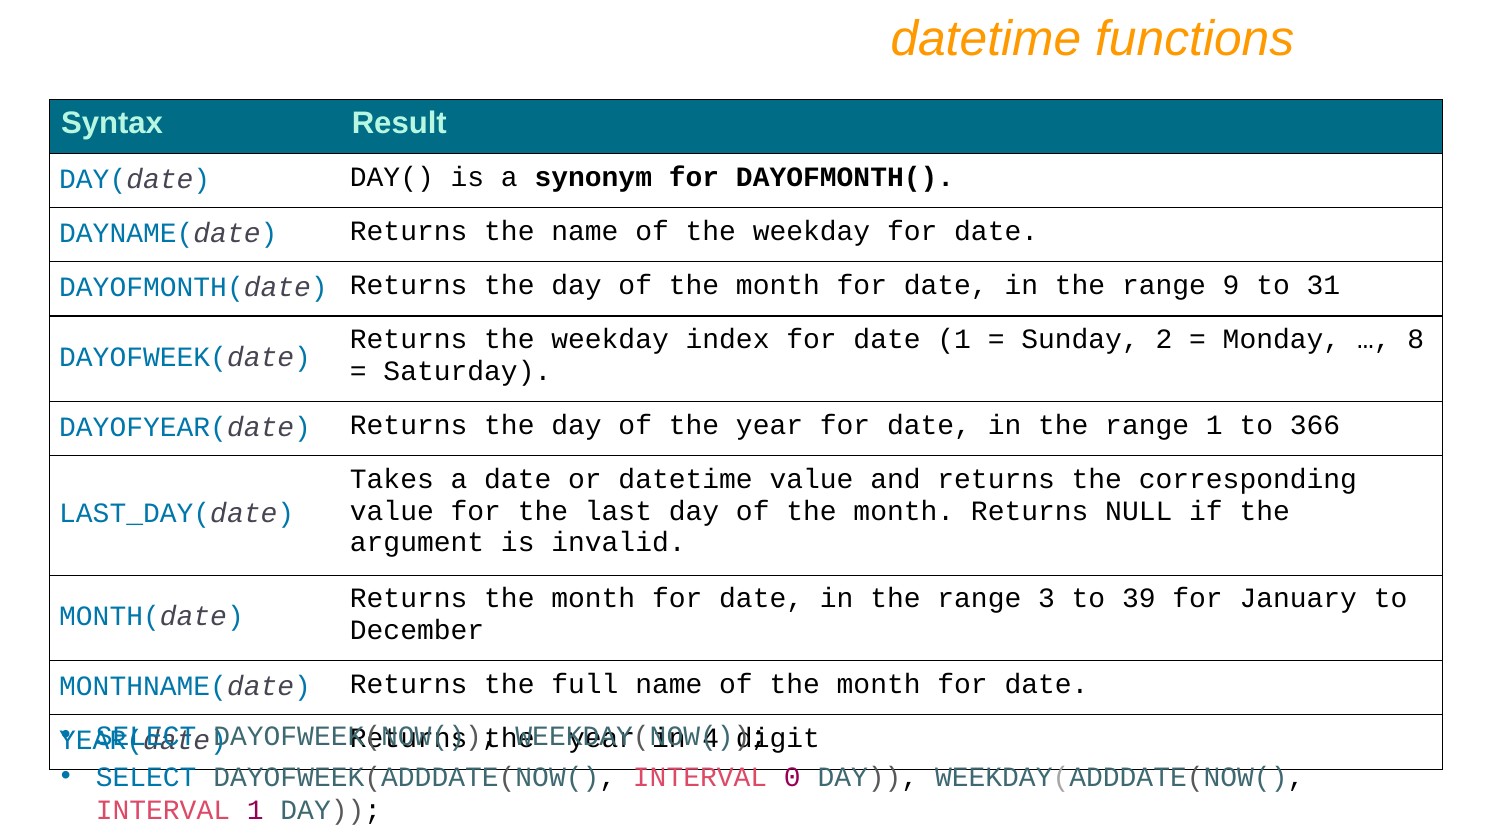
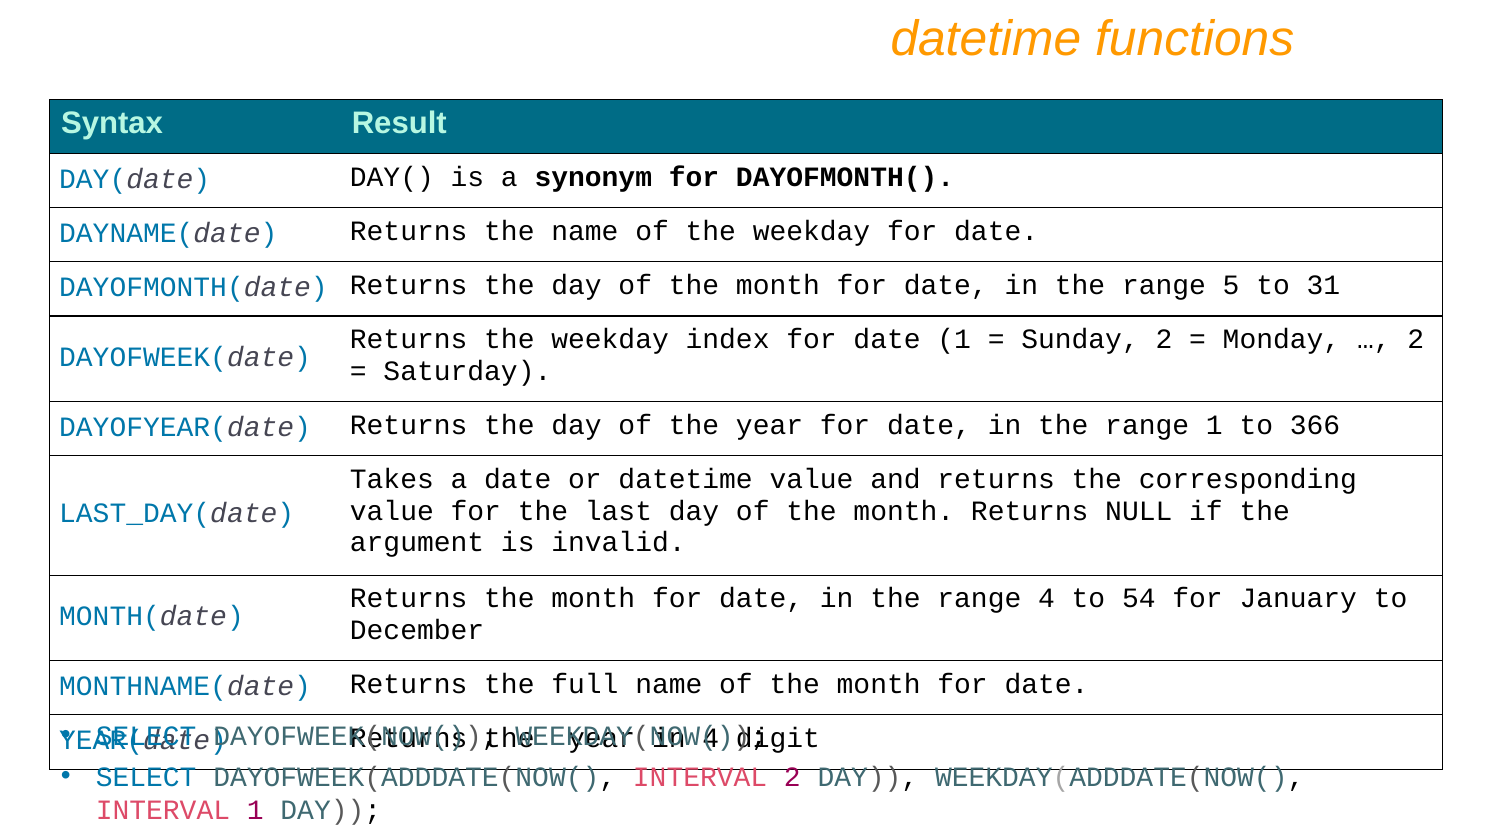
9: 9 -> 5
8 at (1416, 339): 8 -> 2
range 3: 3 -> 4
39: 39 -> 54
INTERVAL 0: 0 -> 2
